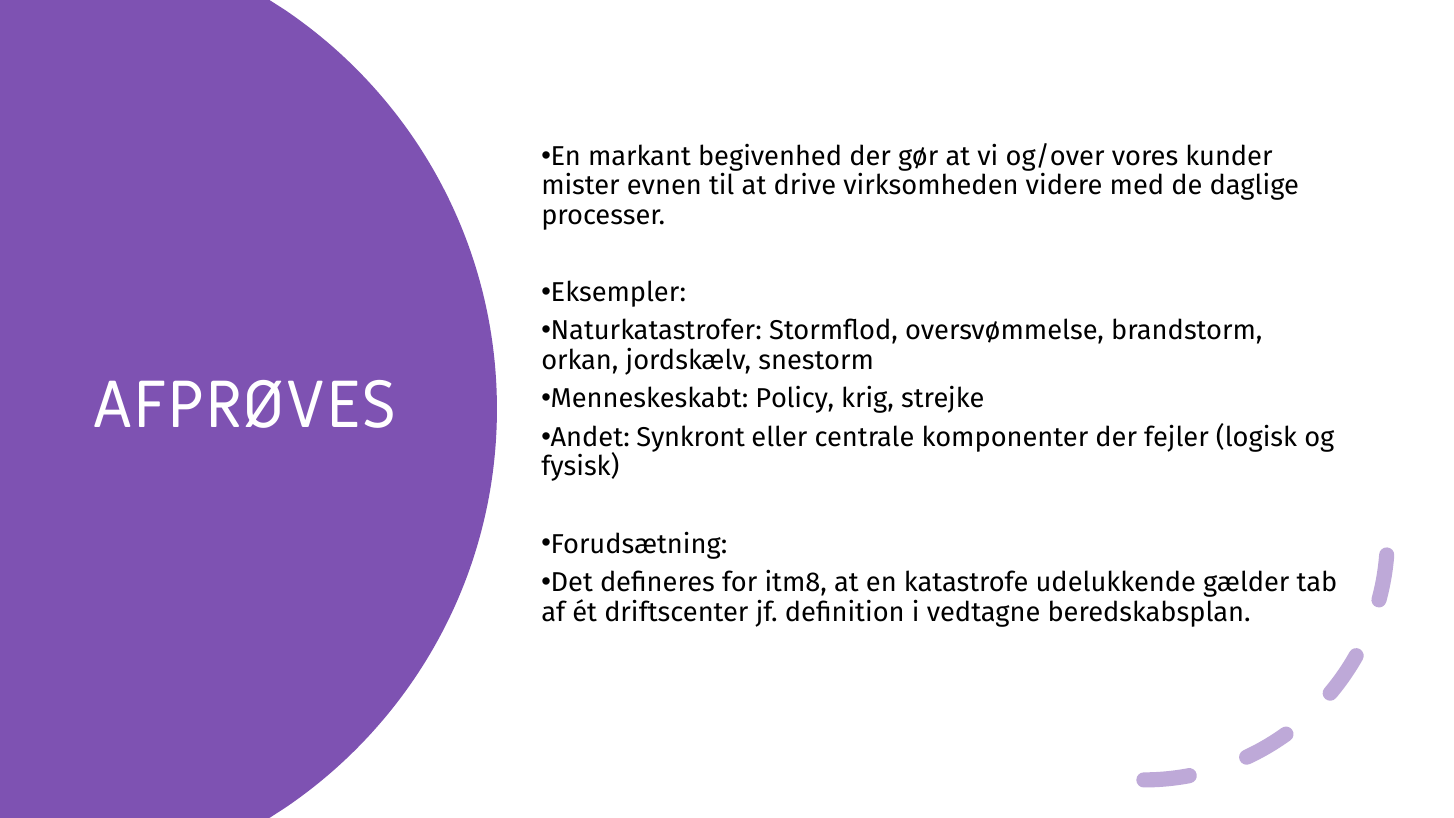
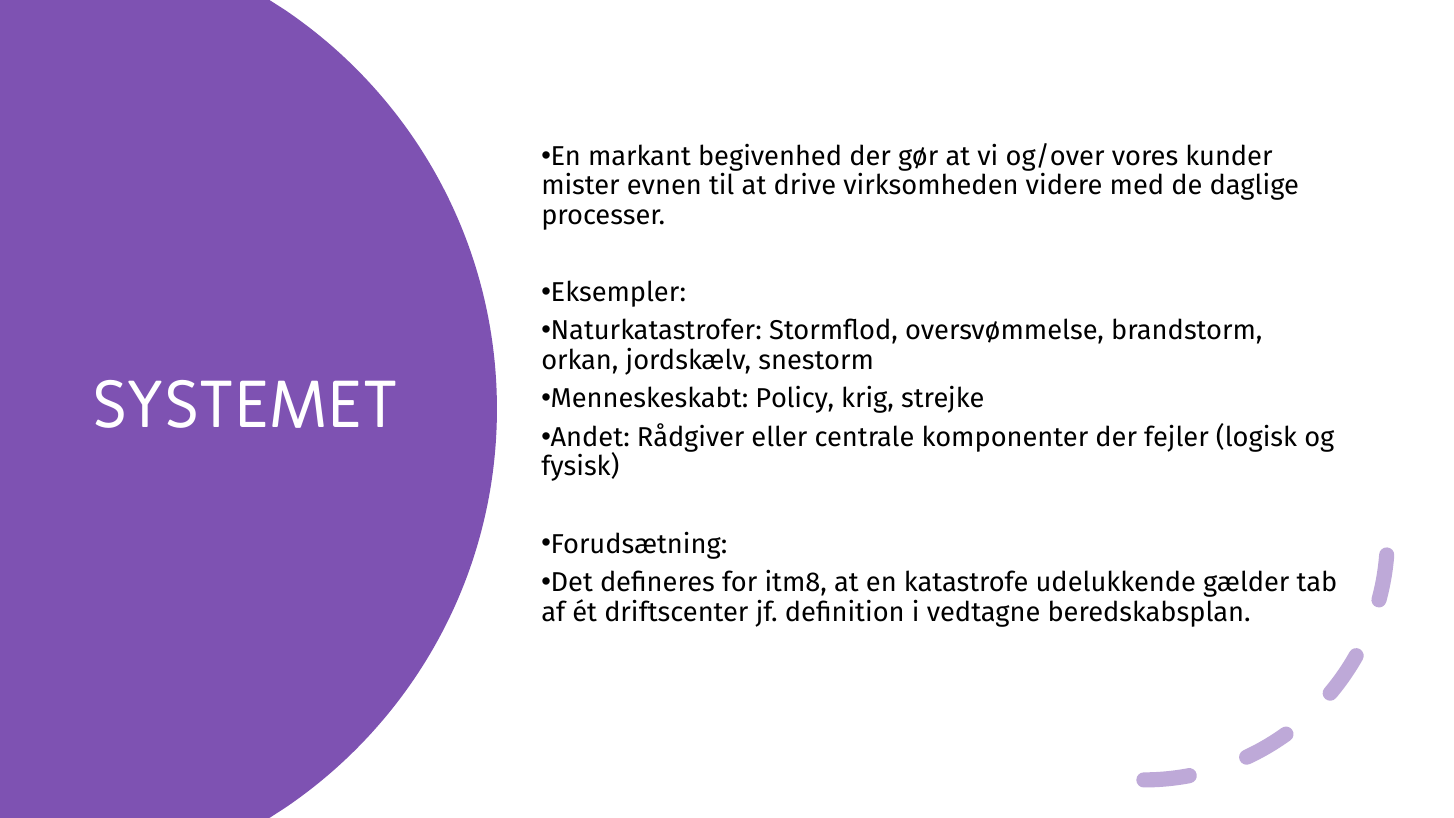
AFPRØVES: AFPRØVES -> SYSTEMET
Synkront: Synkront -> Rådgiver
